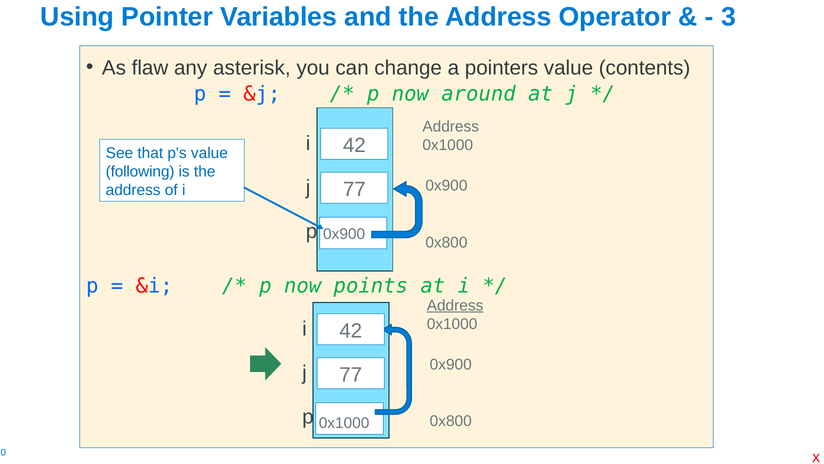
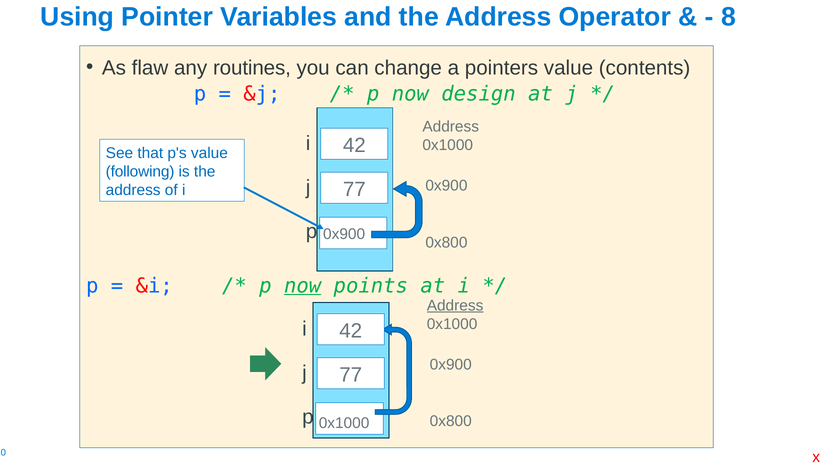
3: 3 -> 8
asterisk: asterisk -> routines
around: around -> design
now at (303, 285) underline: none -> present
